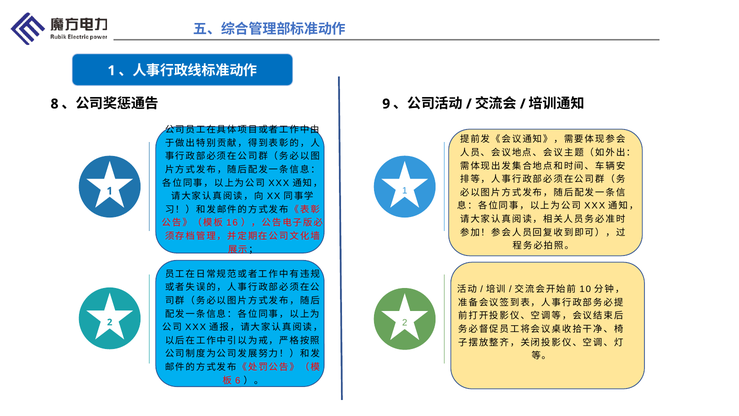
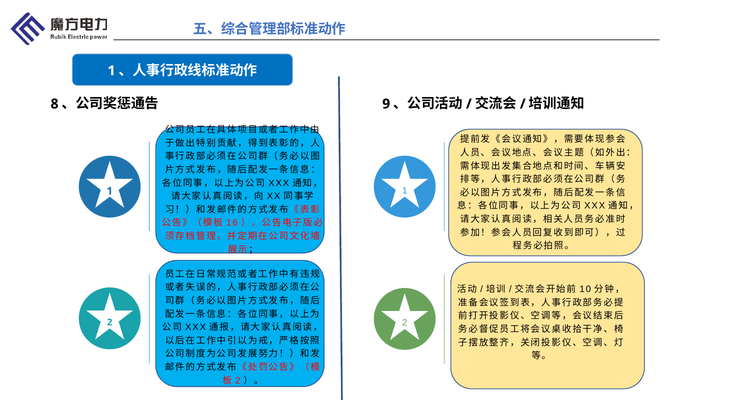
6 at (238, 380): 6 -> 2
